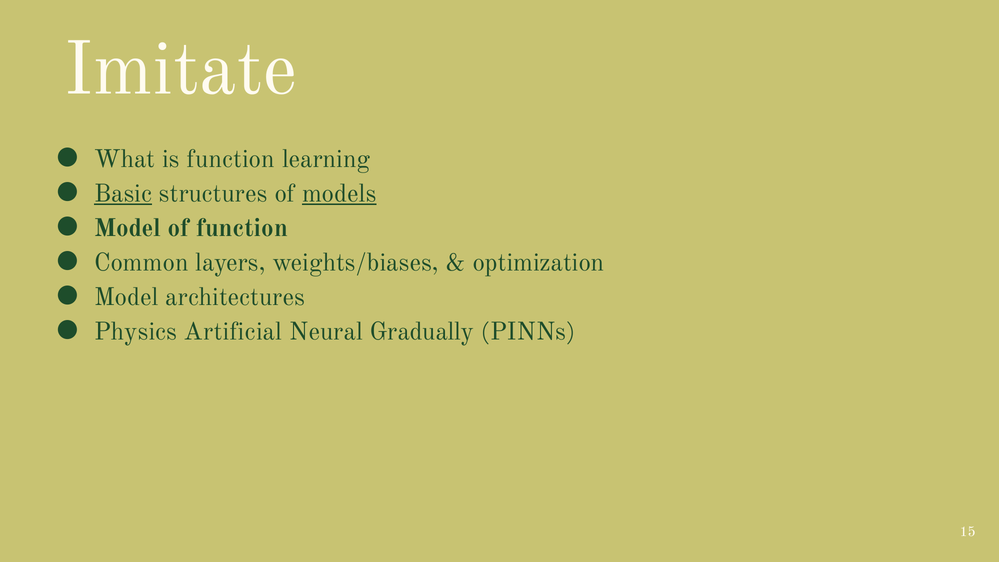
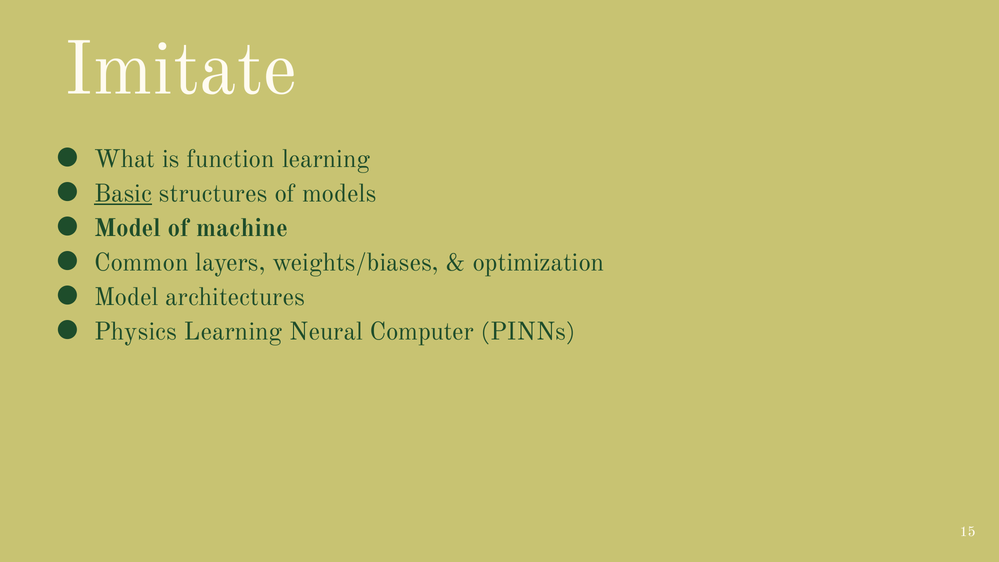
models underline: present -> none
of function: function -> machine
Physics Artificial: Artificial -> Learning
Gradually: Gradually -> Computer
